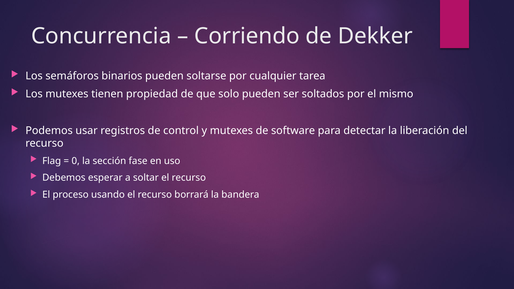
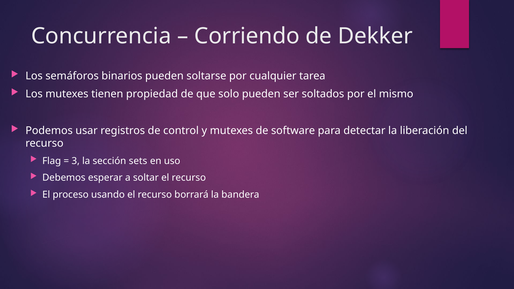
0: 0 -> 3
fase: fase -> sets
